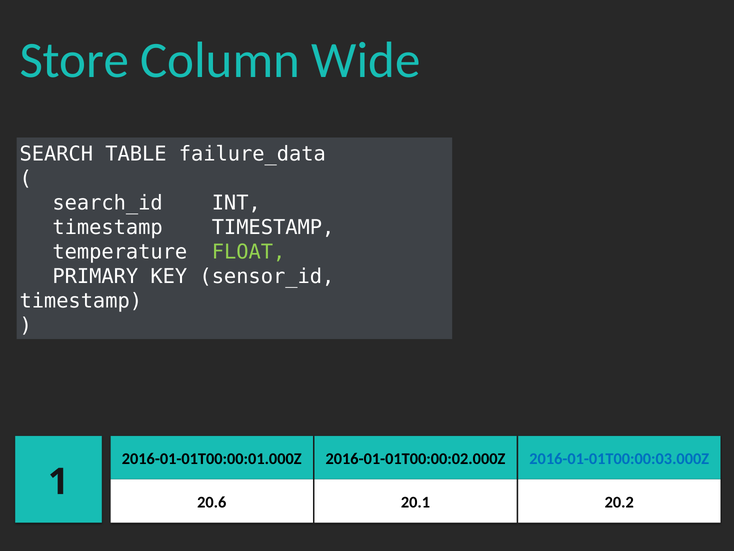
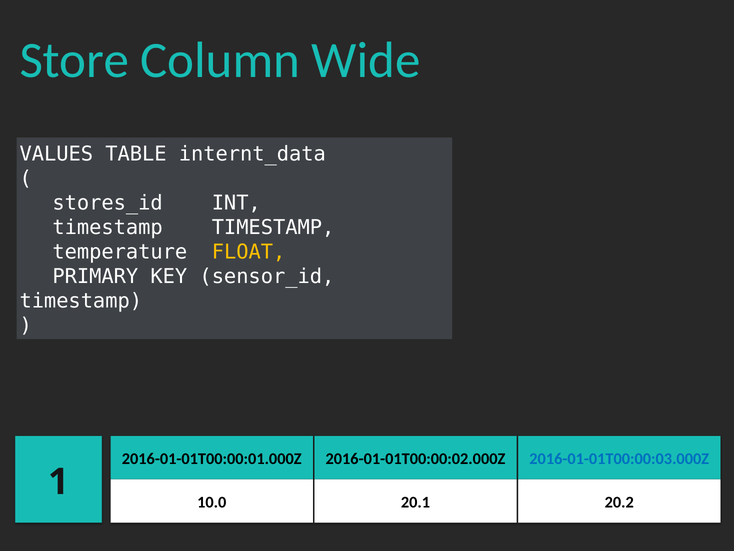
SEARCH: SEARCH -> VALUES
failure_data: failure_data -> internt_data
search_id: search_id -> stores_id
FLOAT colour: light green -> yellow
20.6: 20.6 -> 10.0
